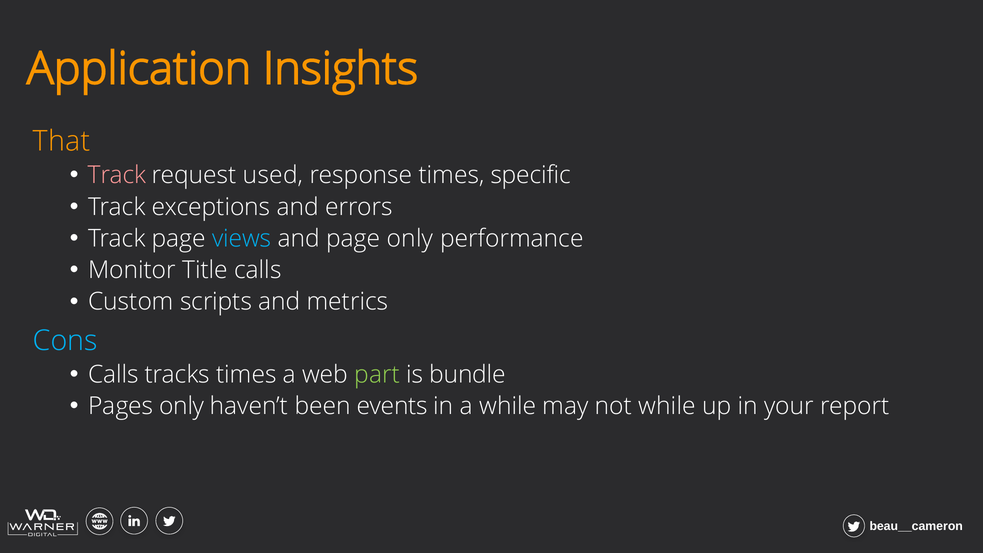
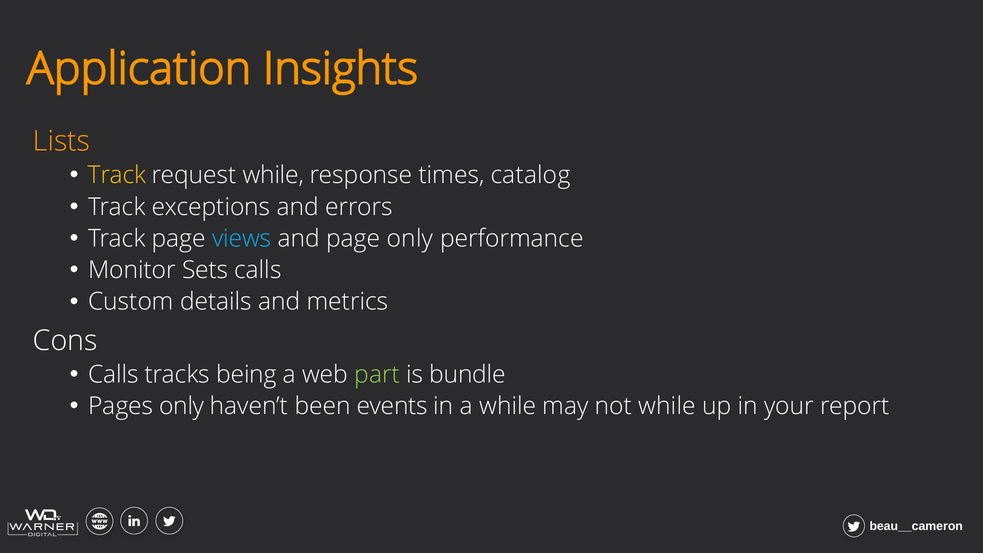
That: That -> Lists
Track at (117, 175) colour: pink -> yellow
request used: used -> while
specific: specific -> catalog
Title: Title -> Sets
scripts: scripts -> details
Cons colour: light blue -> white
tracks times: times -> being
